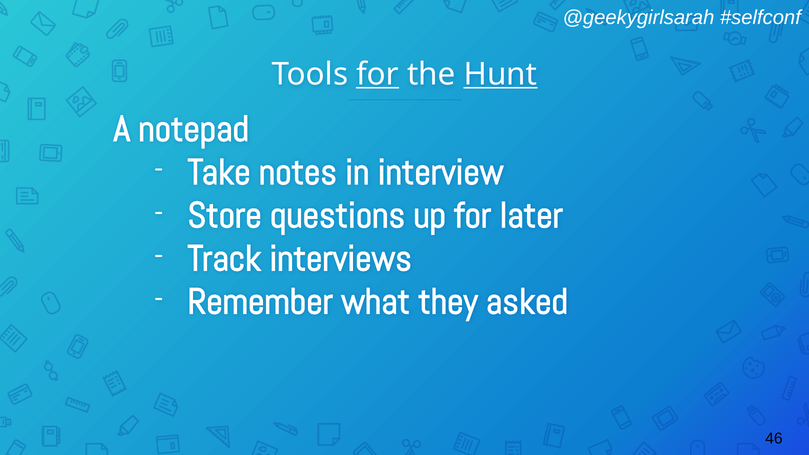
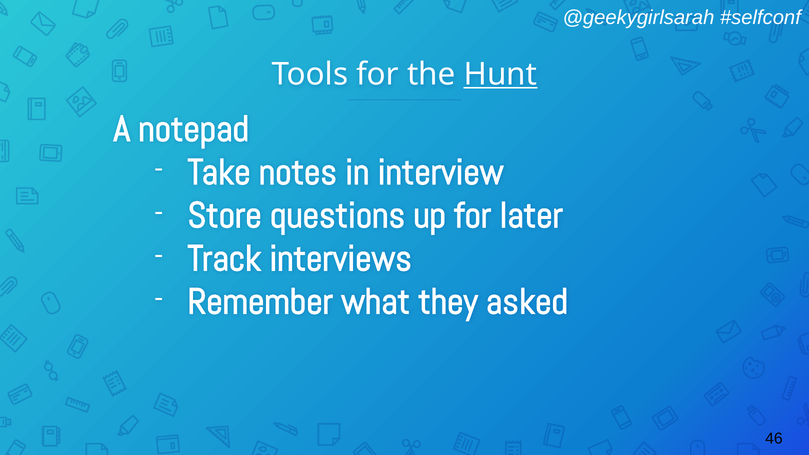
for at (378, 74) underline: present -> none
